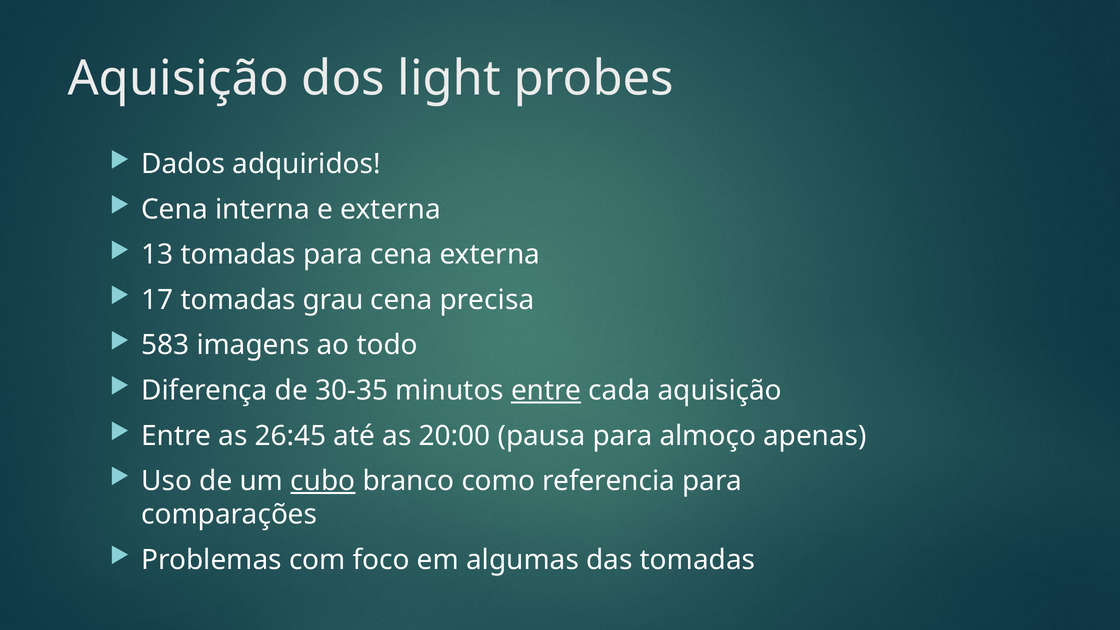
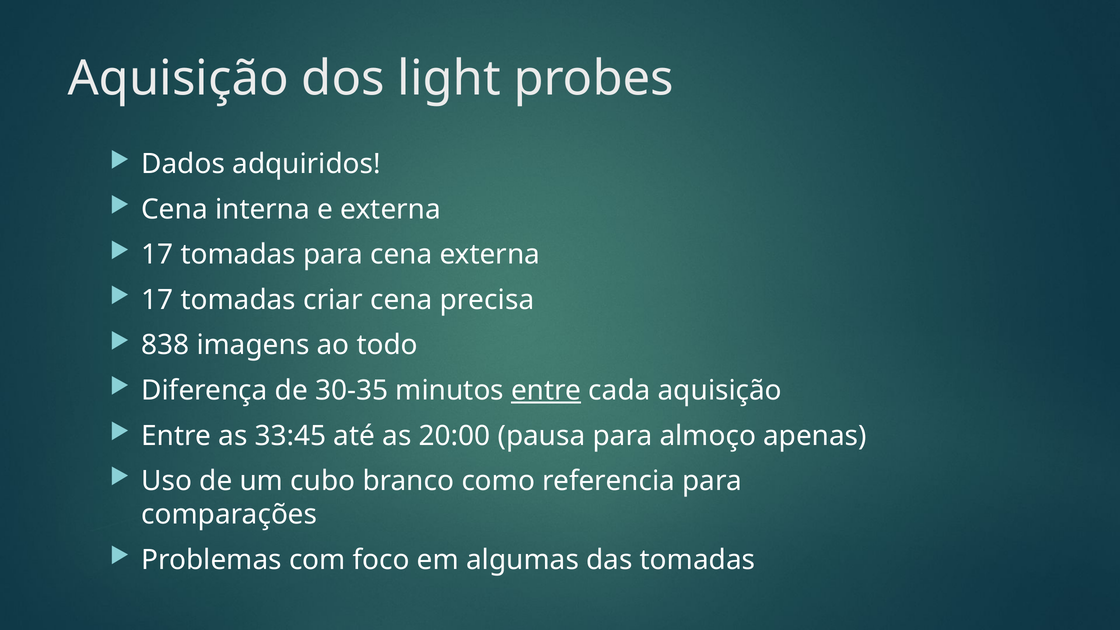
13 at (157, 255): 13 -> 17
grau: grau -> criar
583: 583 -> 838
26:45: 26:45 -> 33:45
cubo underline: present -> none
